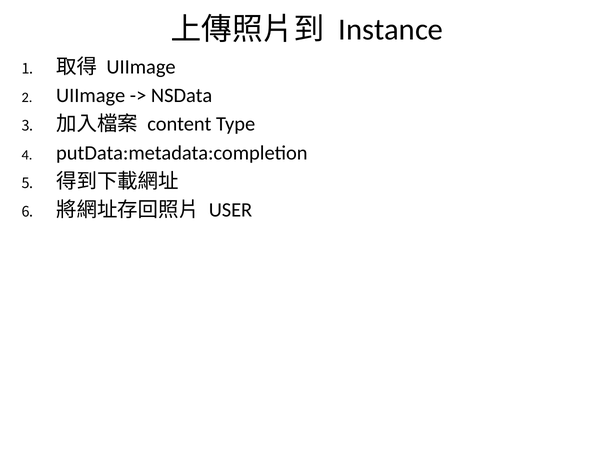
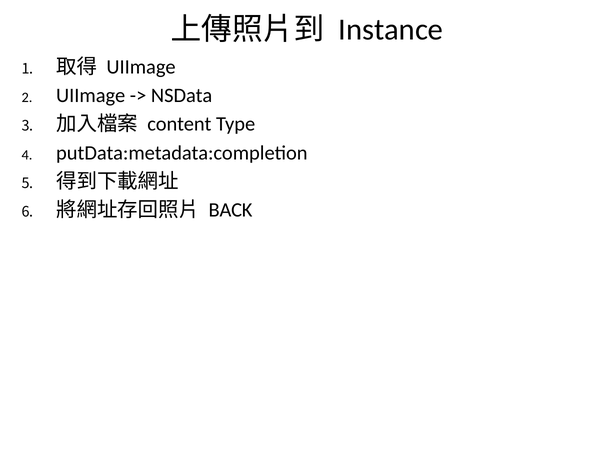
USER: USER -> BACK
